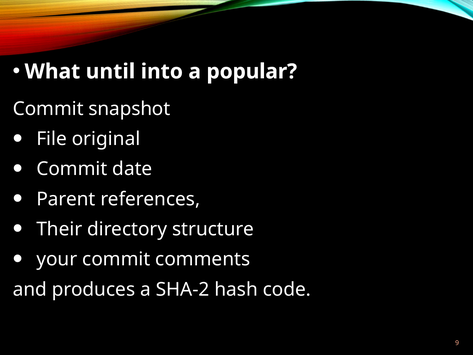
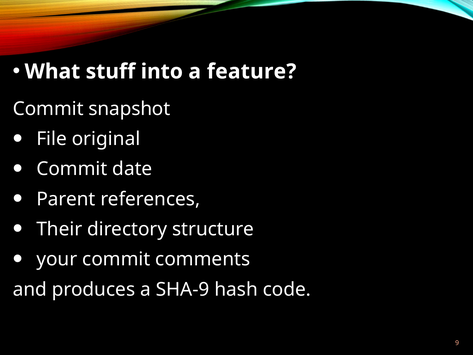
until: until -> stuff
popular: popular -> feature
SHA-2: SHA-2 -> SHA-9
